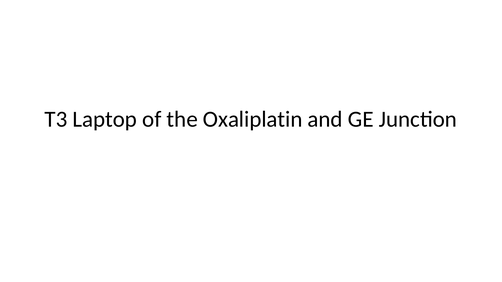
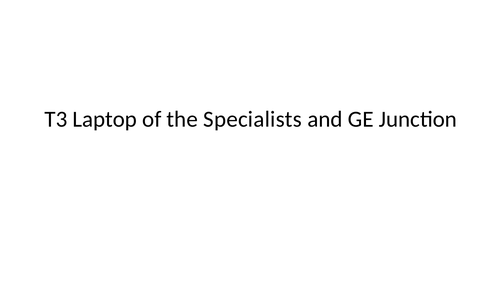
Oxaliplatin: Oxaliplatin -> Specialists
